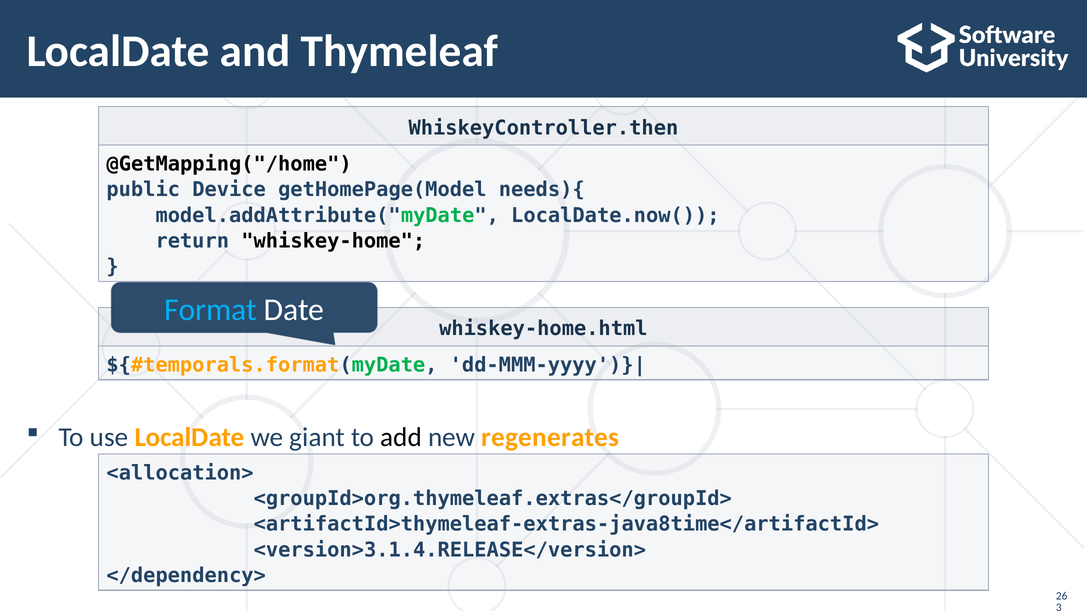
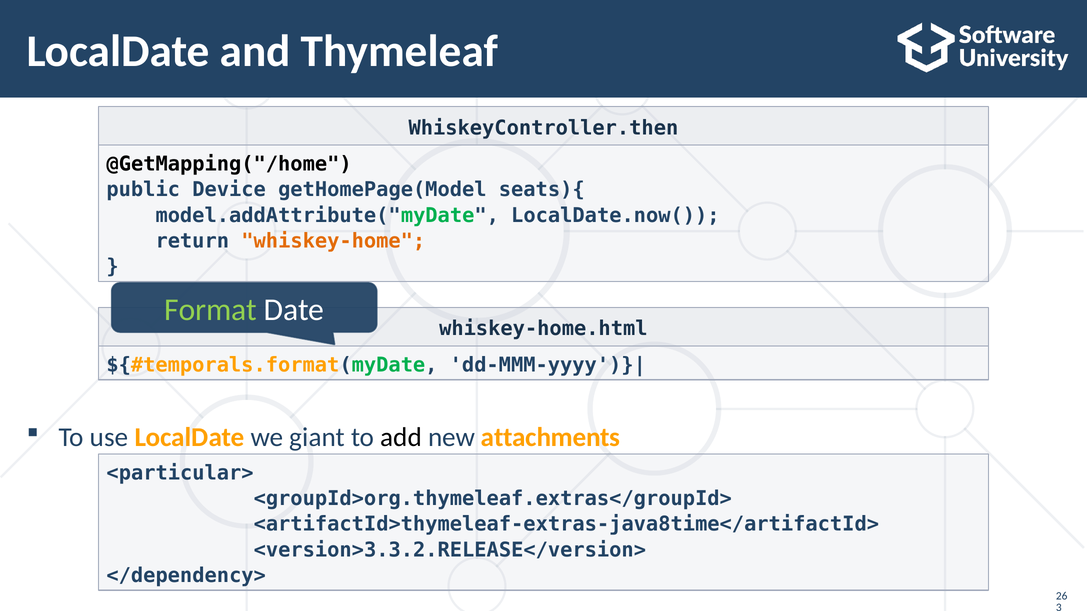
needs){: needs){ -> seats){
whiskey-home colour: black -> orange
Format colour: light blue -> light green
regenerates: regenerates -> attachments
<allocation>: <allocation> -> <particular>
<version>3.1.4.RELEASE</version>: <version>3.1.4.RELEASE</version> -> <version>3.3.2.RELEASE</version>
